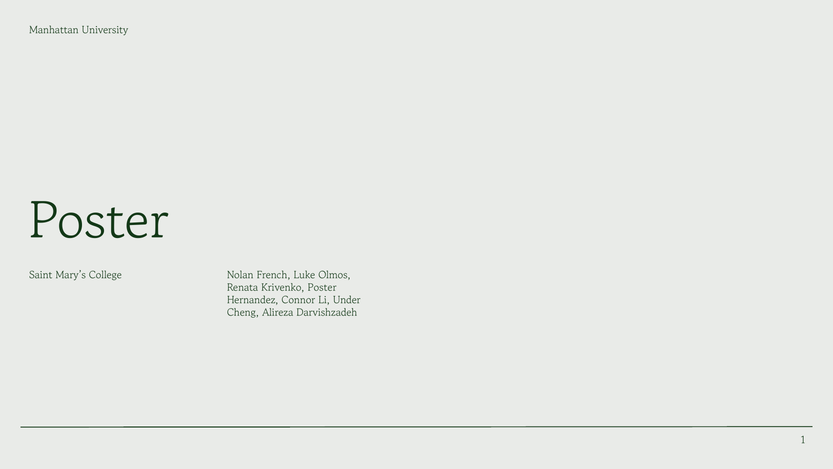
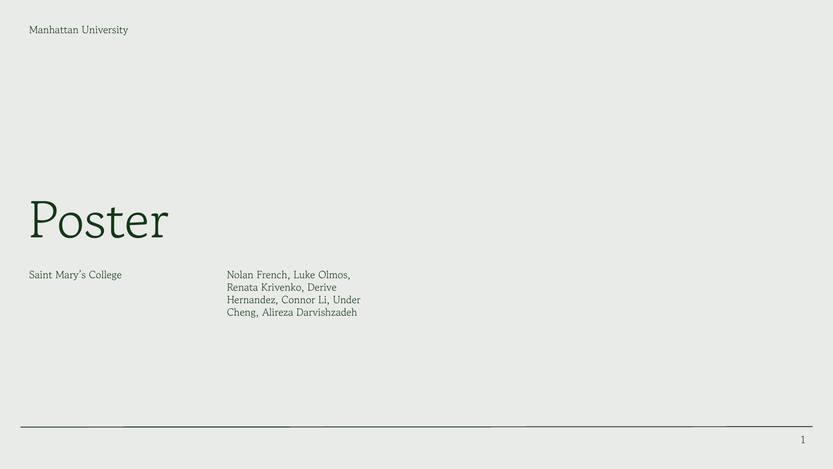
Krivenko Poster: Poster -> Derive
